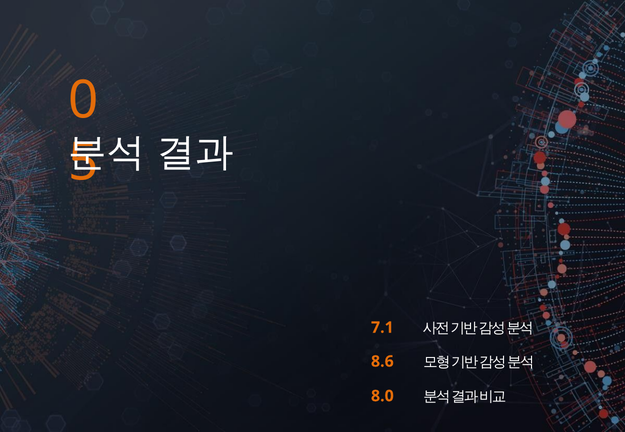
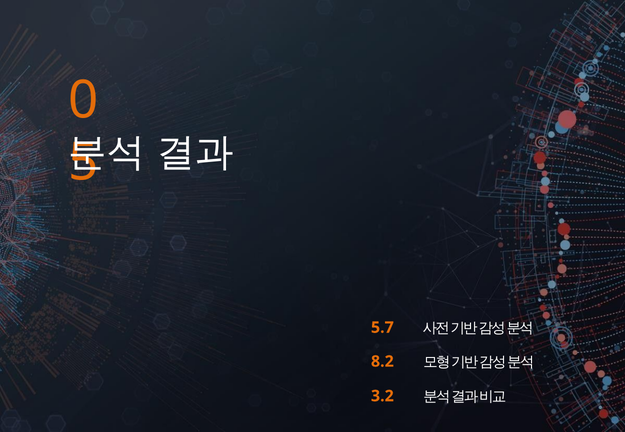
7.1: 7.1 -> 5.7
8.6: 8.6 -> 8.2
8.0: 8.0 -> 3.2
